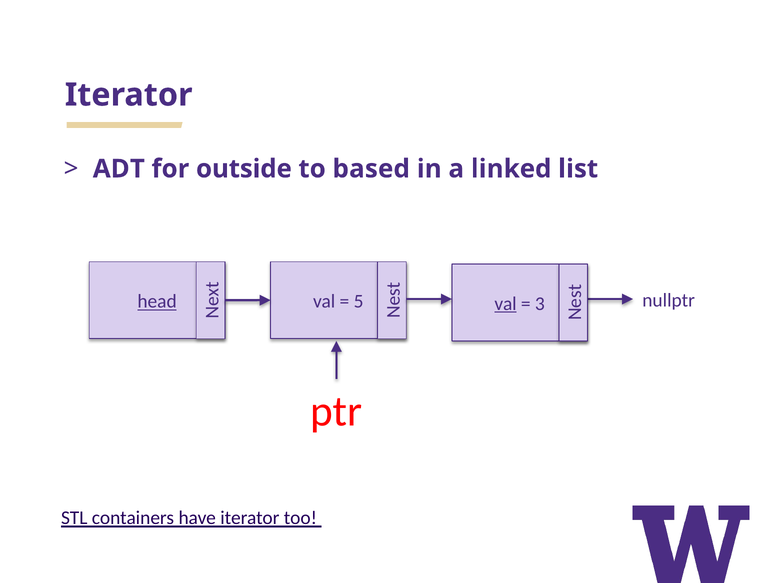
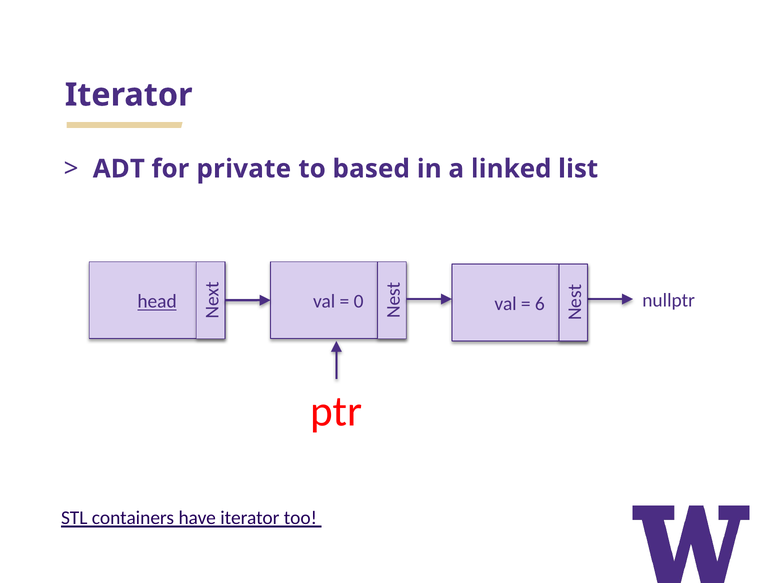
outside: outside -> private
5: 5 -> 0
val at (506, 304) underline: present -> none
3: 3 -> 6
